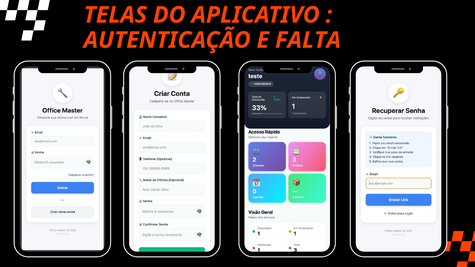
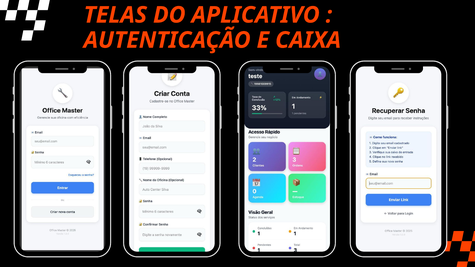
FALTA: FALTA -> CAIXA
